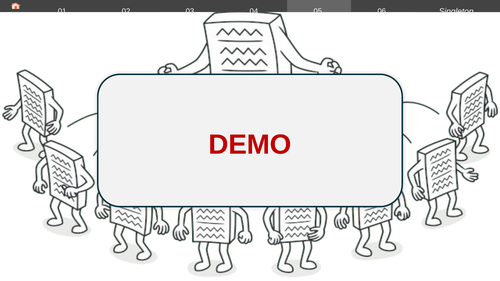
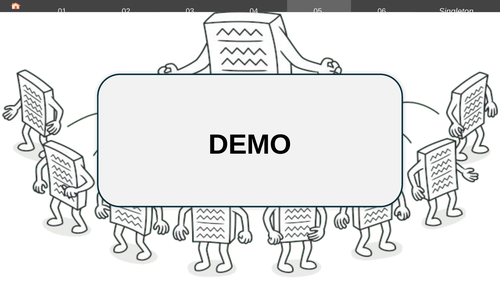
DEMO colour: red -> black
